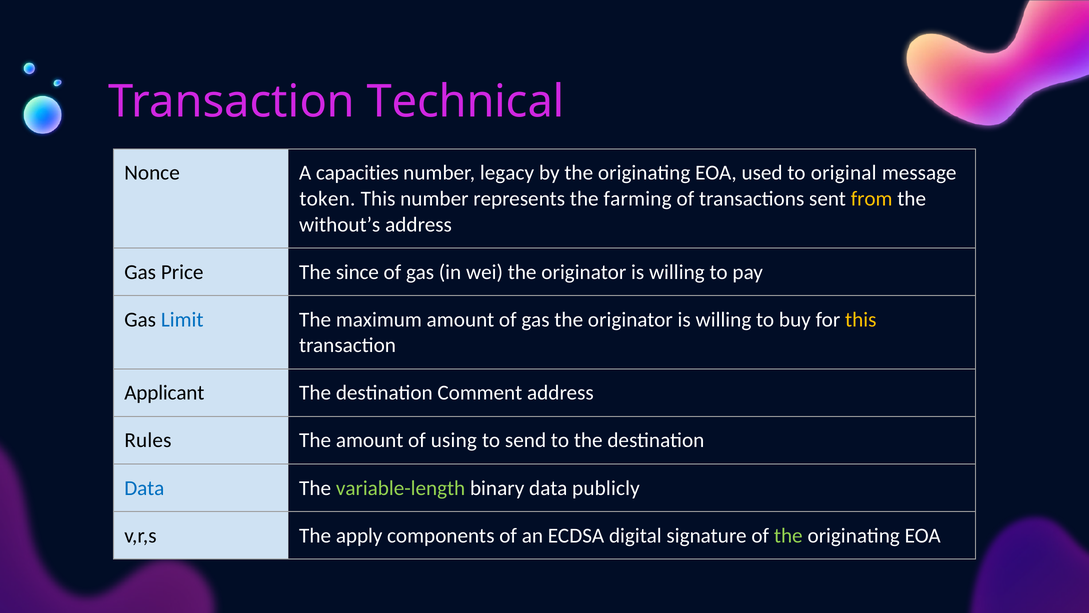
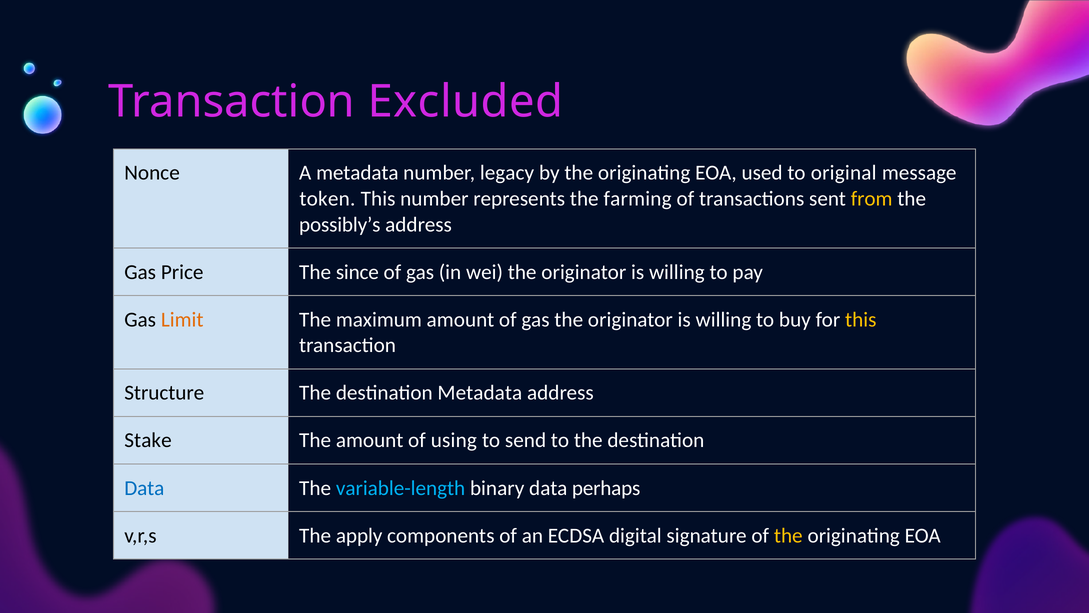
Technical: Technical -> Excluded
A capacities: capacities -> metadata
without’s: without’s -> possibly’s
Limit colour: blue -> orange
Applicant: Applicant -> Structure
destination Comment: Comment -> Metadata
Rules: Rules -> Stake
variable-length colour: light green -> light blue
publicly: publicly -> perhaps
the at (788, 535) colour: light green -> yellow
